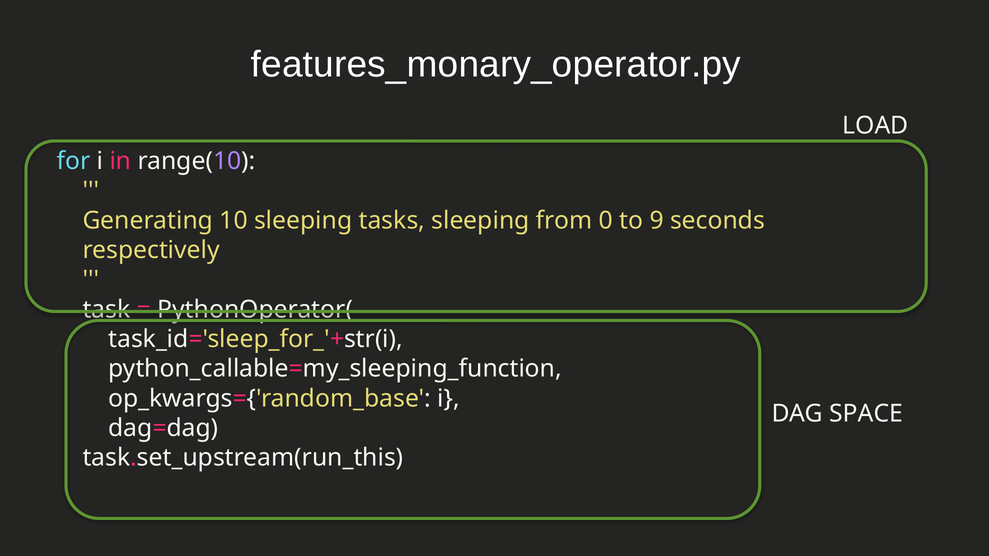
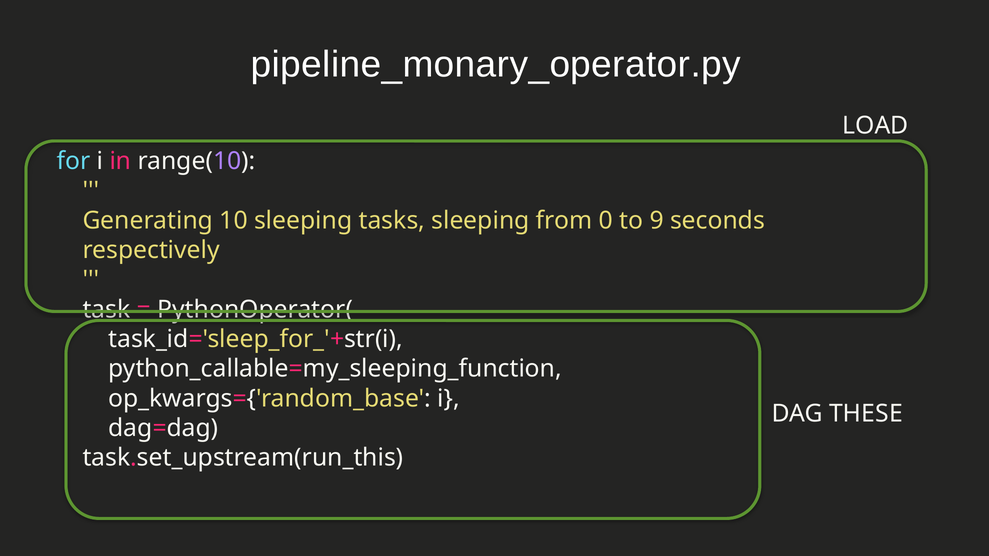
features_monary_operator.py: features_monary_operator.py -> pipeline_monary_operator.py
SPACE: SPACE -> THESE
